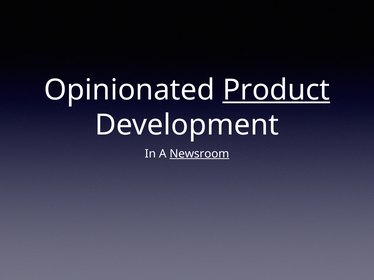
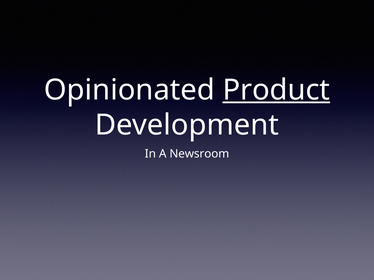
Newsroom underline: present -> none
